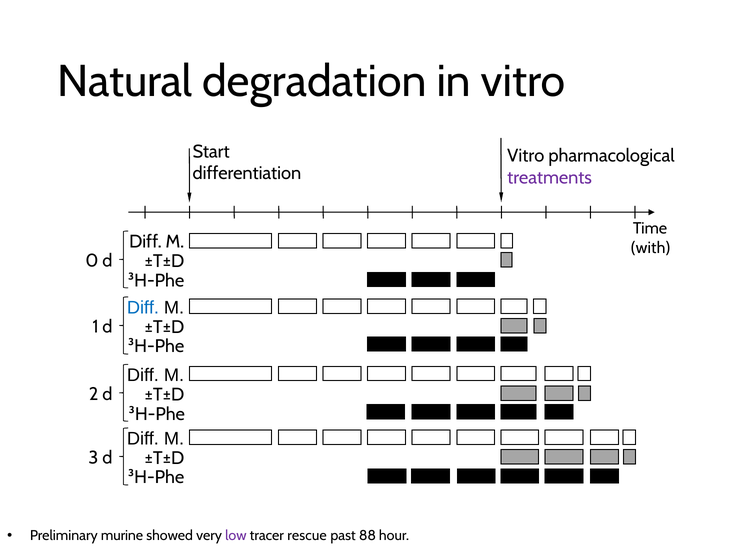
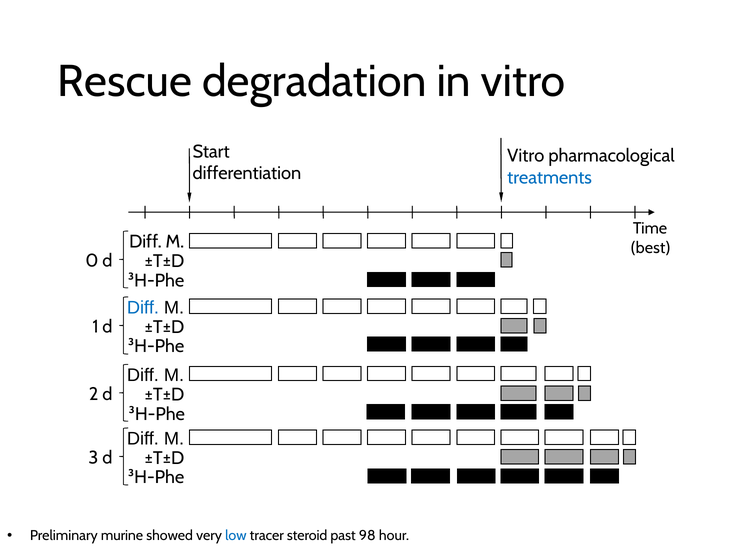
Natural: Natural -> Rescue
treatments colour: purple -> blue
with: with -> best
low colour: purple -> blue
rescue: rescue -> steroid
88: 88 -> 98
